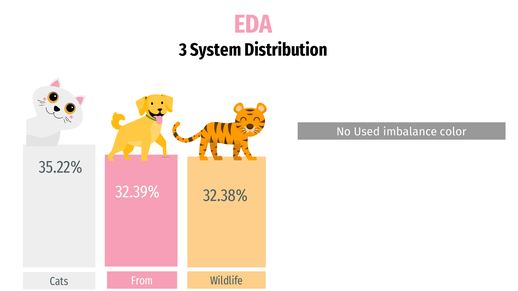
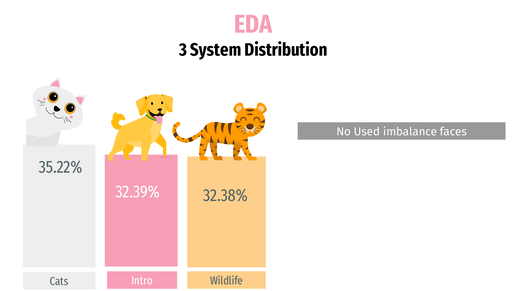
color: color -> faces
From: From -> Intro
